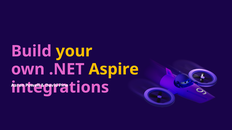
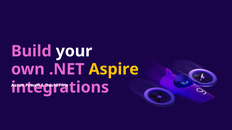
your colour: yellow -> white
